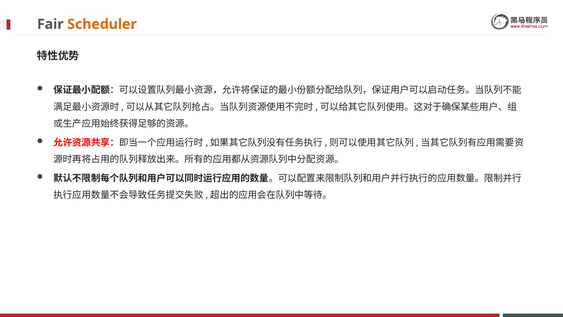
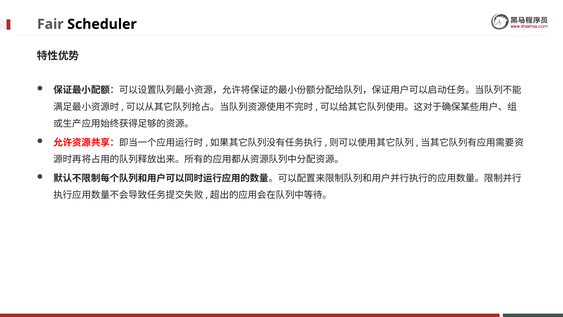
Scheduler colour: orange -> black
